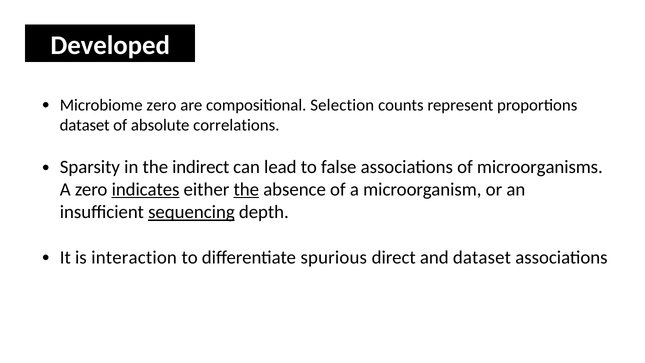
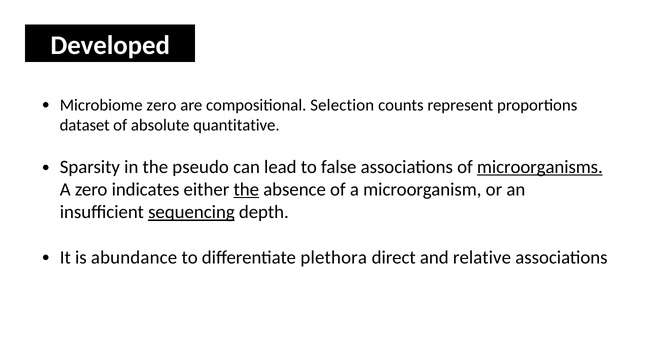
correlations: correlations -> quantitative
indirect: indirect -> pseudo
microorganisms underline: none -> present
indicates underline: present -> none
interaction: interaction -> abundance
spurious: spurious -> plethora
and dataset: dataset -> relative
